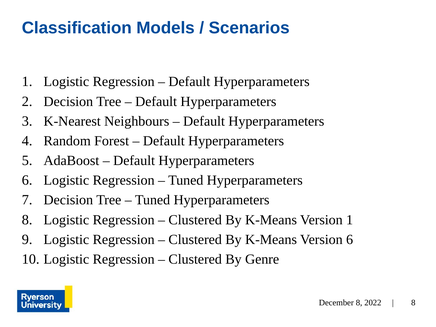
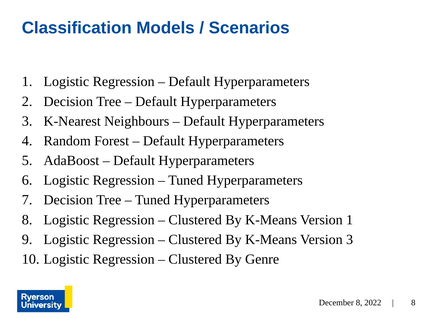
Version 6: 6 -> 3
